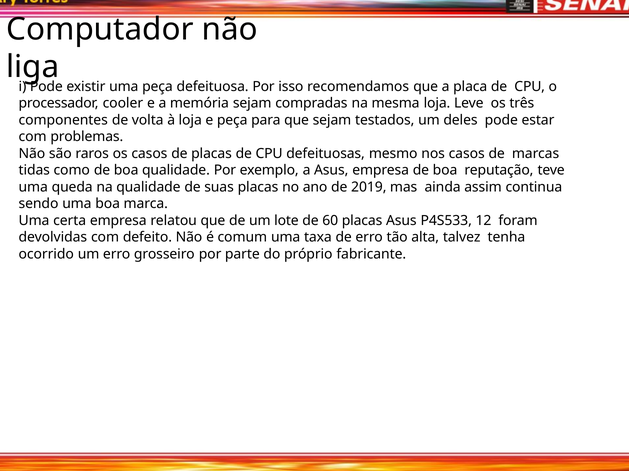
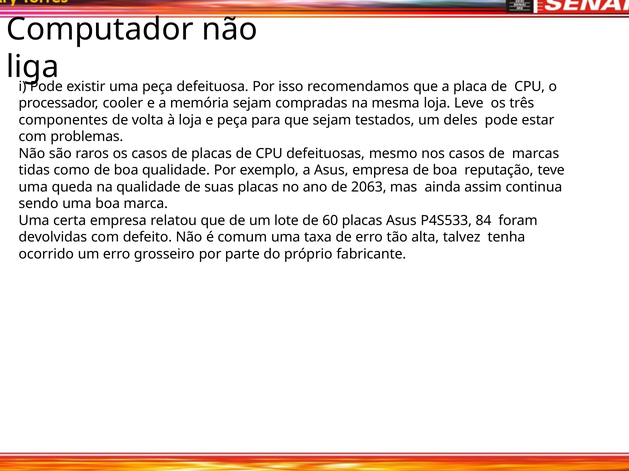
2019: 2019 -> 2063
12: 12 -> 84
